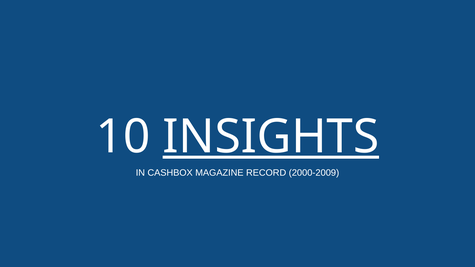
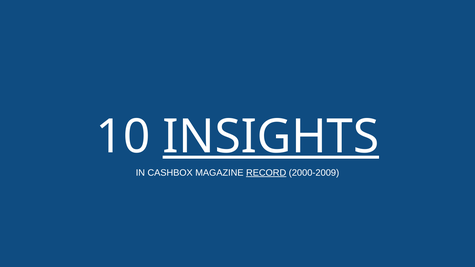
RECORD underline: none -> present
